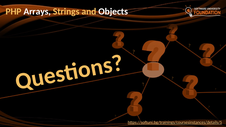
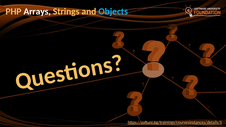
Objects colour: white -> light blue
